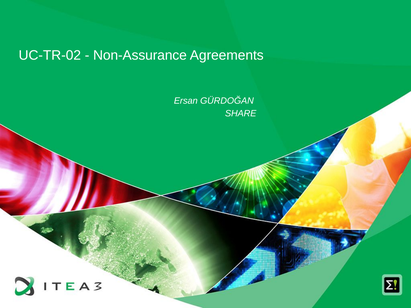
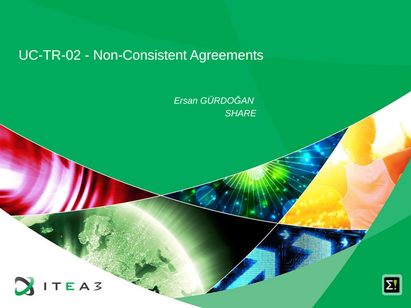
Non-Assurance: Non-Assurance -> Non-Consistent
